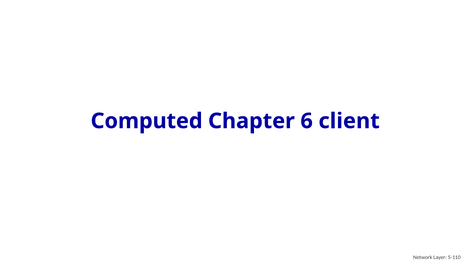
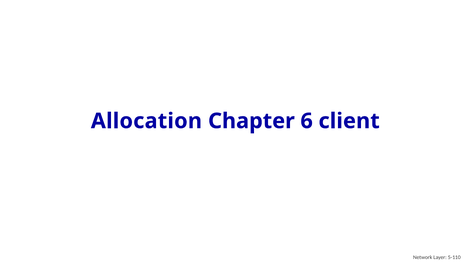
Computed: Computed -> Allocation
